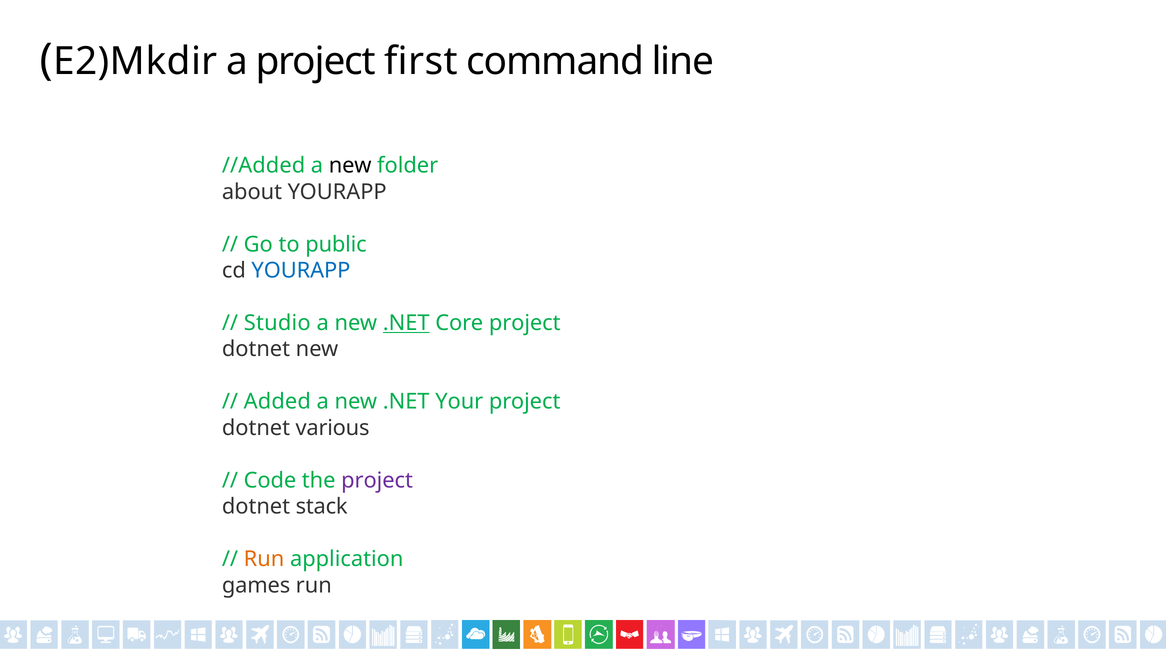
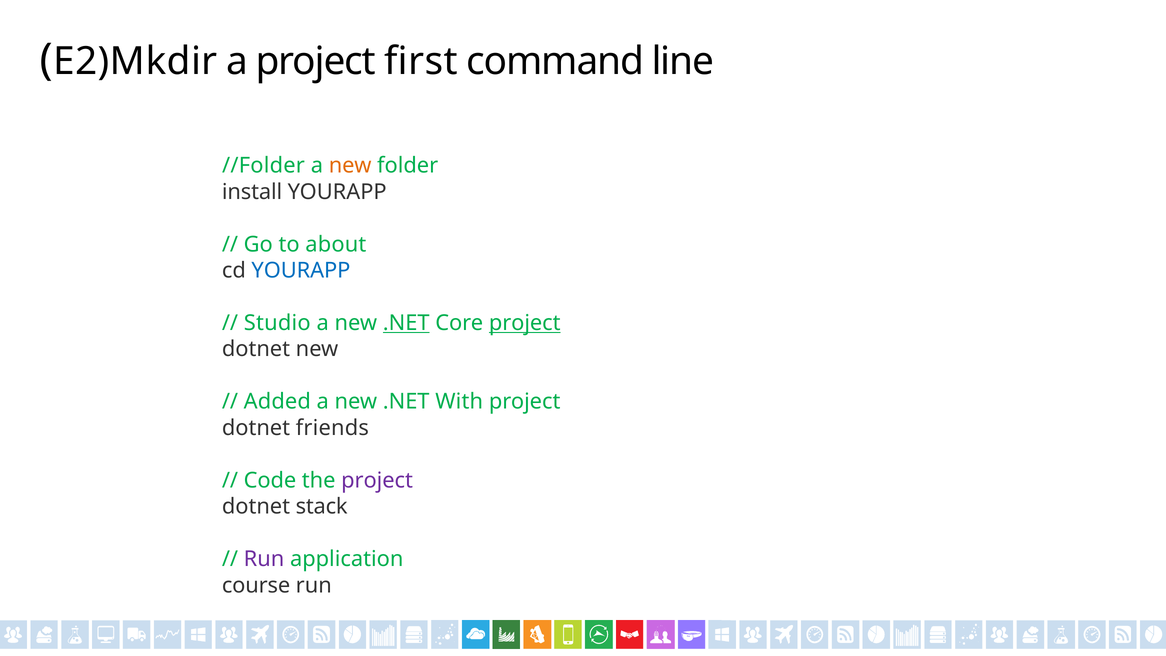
//Added: //Added -> //Folder
new at (350, 166) colour: black -> orange
about: about -> install
public: public -> about
project at (525, 323) underline: none -> present
Your: Your -> With
various: various -> friends
Run at (264, 559) colour: orange -> purple
games: games -> course
